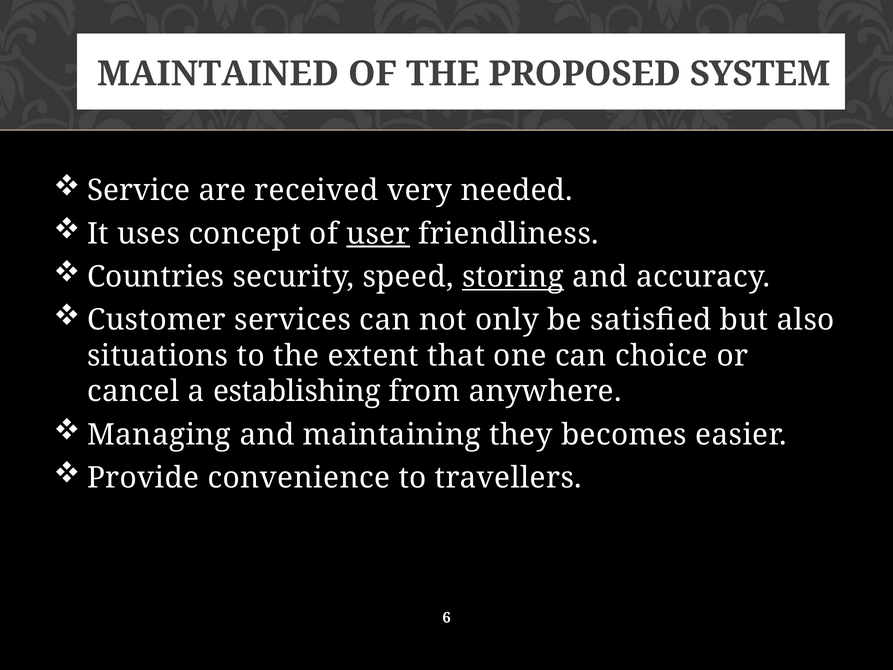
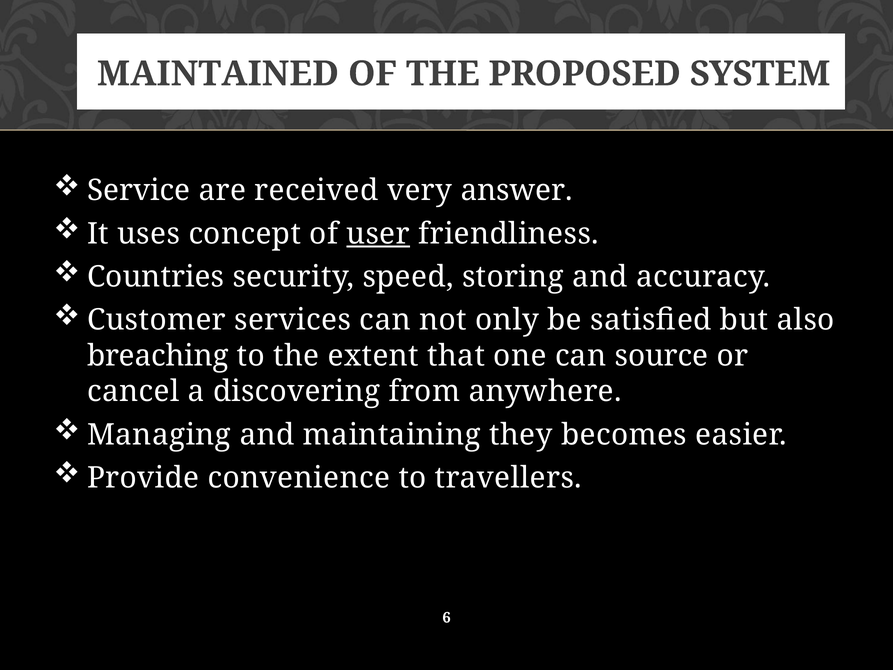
needed: needed -> answer
storing underline: present -> none
situations: situations -> breaching
choice: choice -> source
establishing: establishing -> discovering
